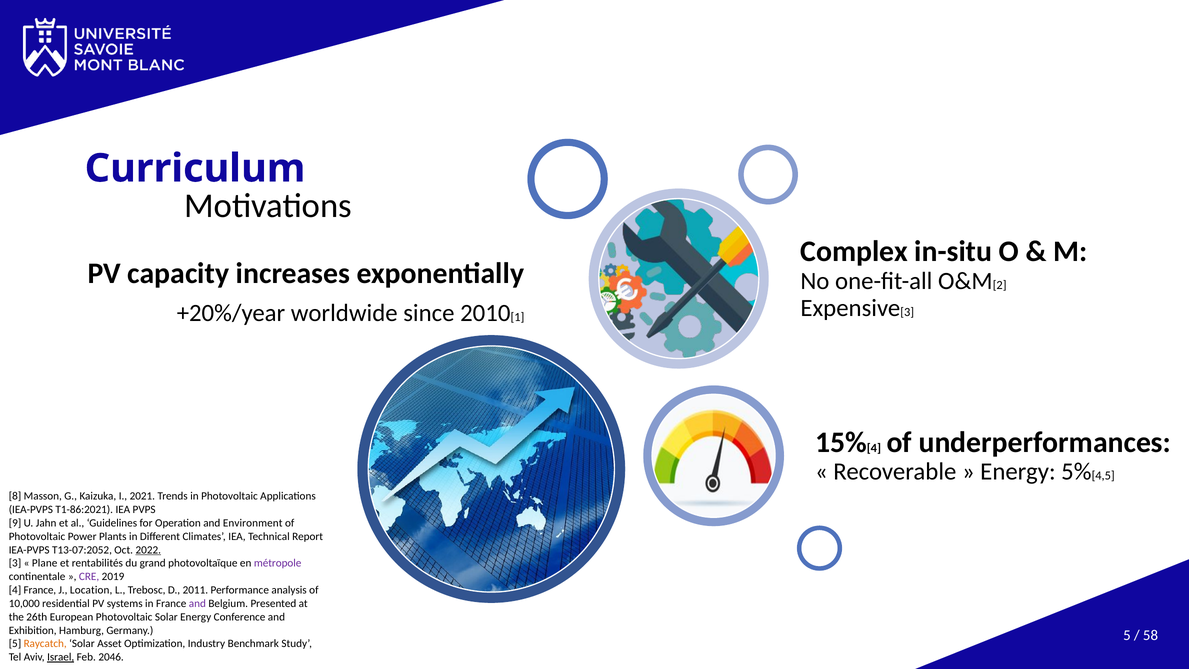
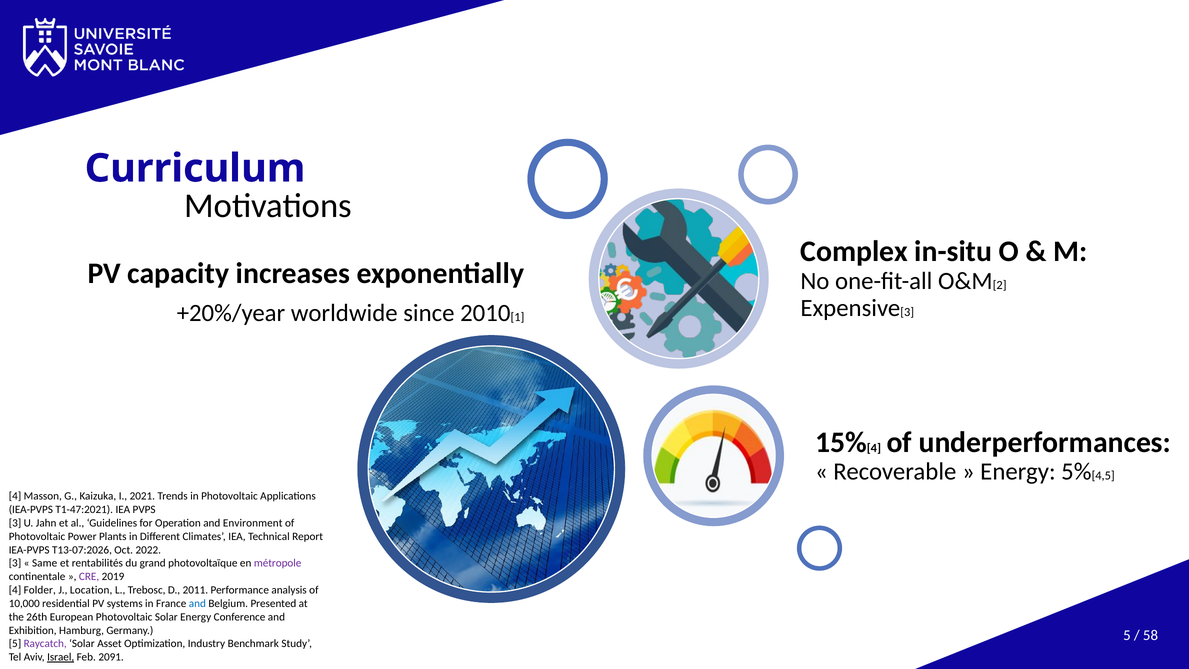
8 at (15, 496): 8 -> 4
T1-86:2021: T1-86:2021 -> T1-47:2021
9 at (15, 523): 9 -> 3
T13-07:2052: T13-07:2052 -> T13-07:2026
2022 underline: present -> none
Plane: Plane -> Same
4 France: France -> Folder
and at (197, 603) colour: purple -> blue
Raycatch colour: orange -> purple
2046: 2046 -> 2091
